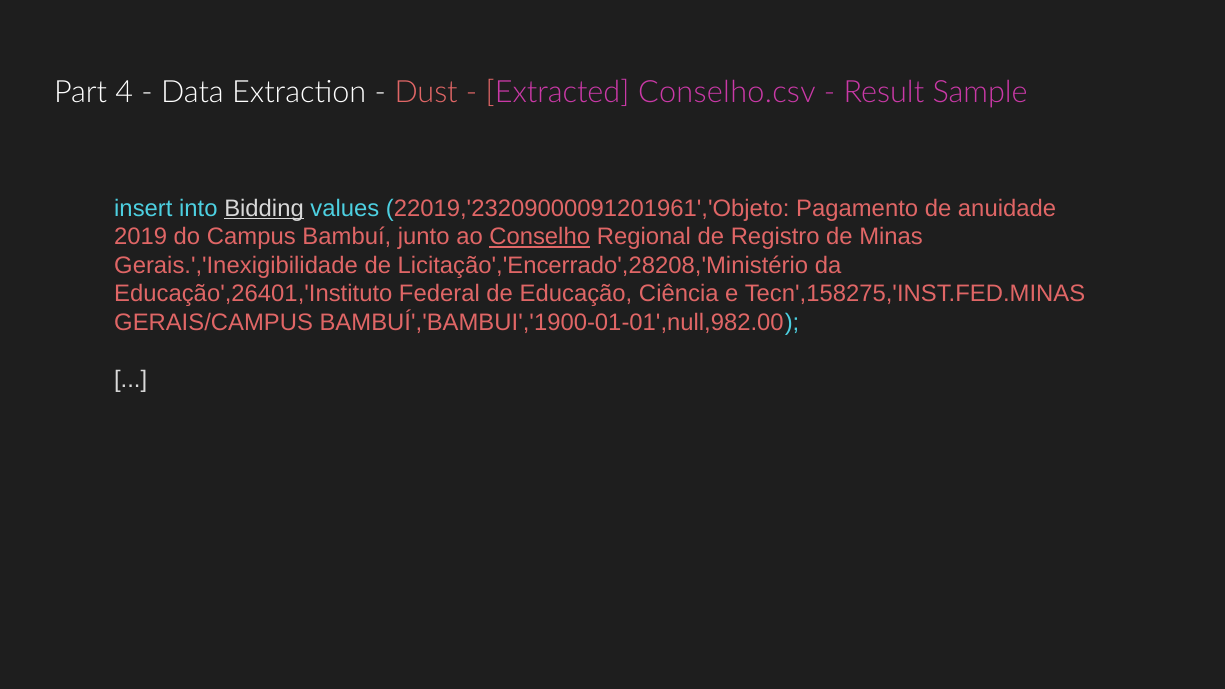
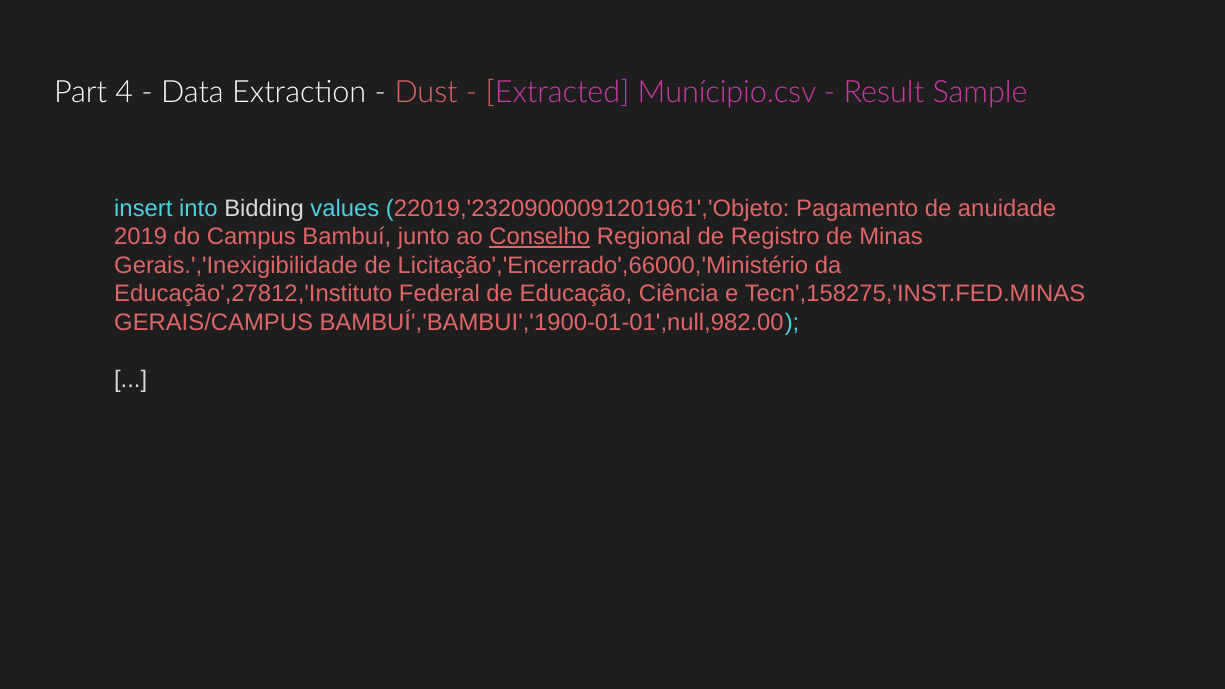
Conselho.csv: Conselho.csv -> Munícipio.csv
Bidding underline: present -> none
Licitação','Encerrado',28208,'Ministério: Licitação','Encerrado',28208,'Ministério -> Licitação','Encerrado',66000,'Ministério
Educação',26401,'Instituto: Educação',26401,'Instituto -> Educação',27812,'Instituto
